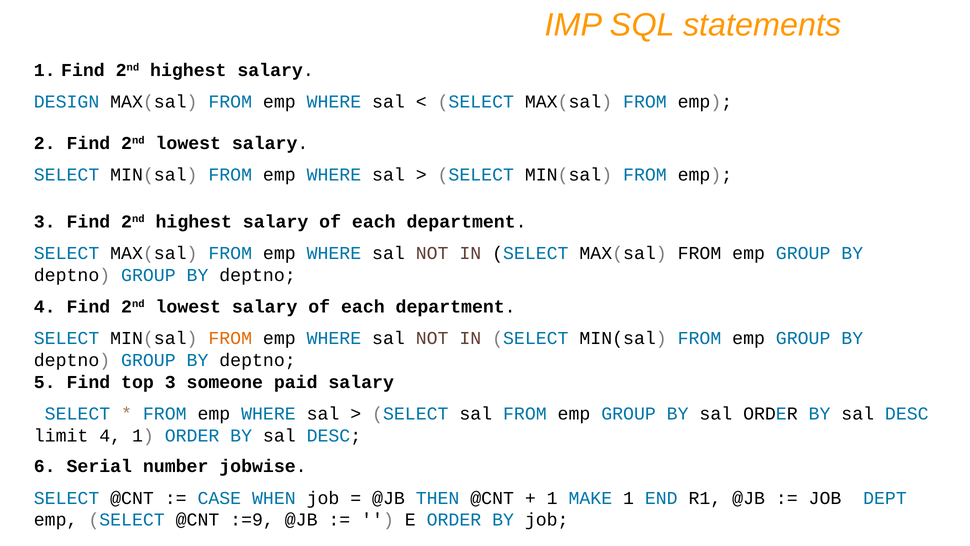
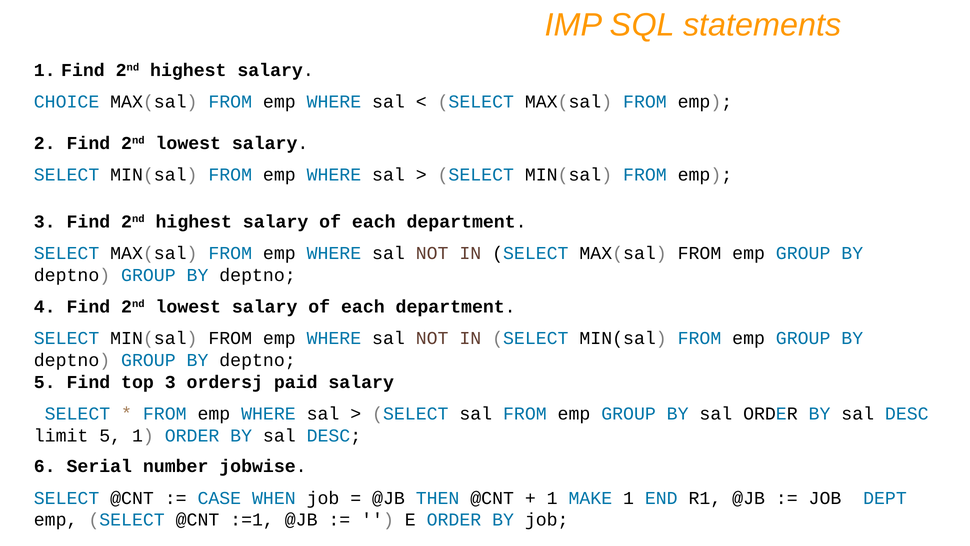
DESIGN: DESIGN -> CHOICE
FROM at (230, 338) colour: orange -> black
someone: someone -> ordersj
limit 4: 4 -> 5
:=9: :=9 -> :=1
